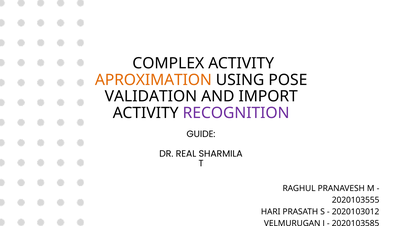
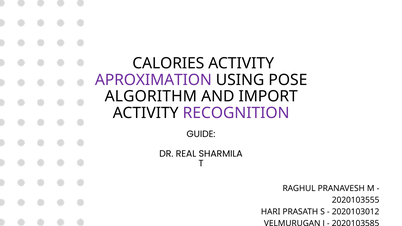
COMPLEX: COMPLEX -> CALORIES
APROXIMATION colour: orange -> purple
VALIDATION: VALIDATION -> ALGORITHM
